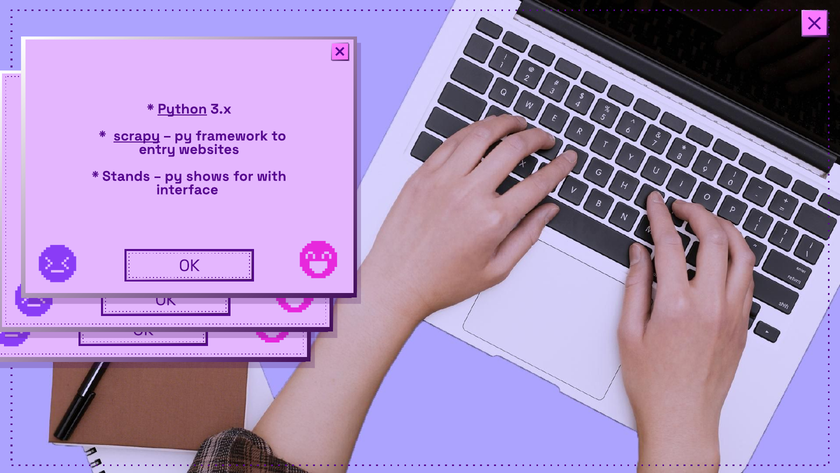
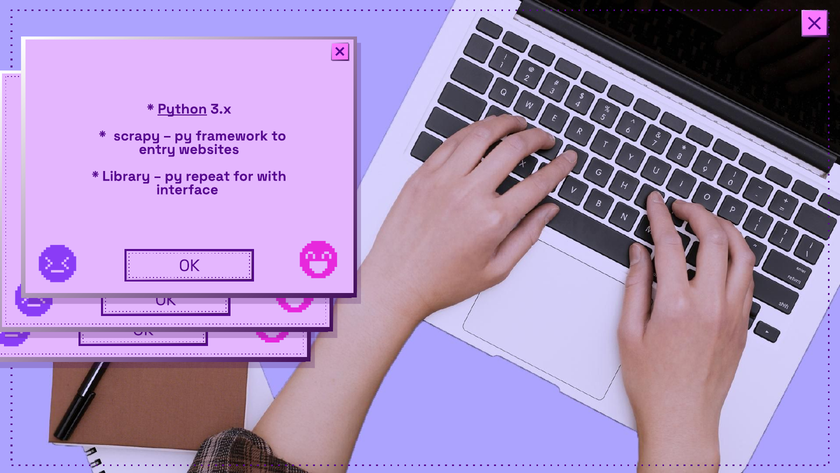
scrapy underline: present -> none
Stands: Stands -> Library
shows: shows -> repeat
